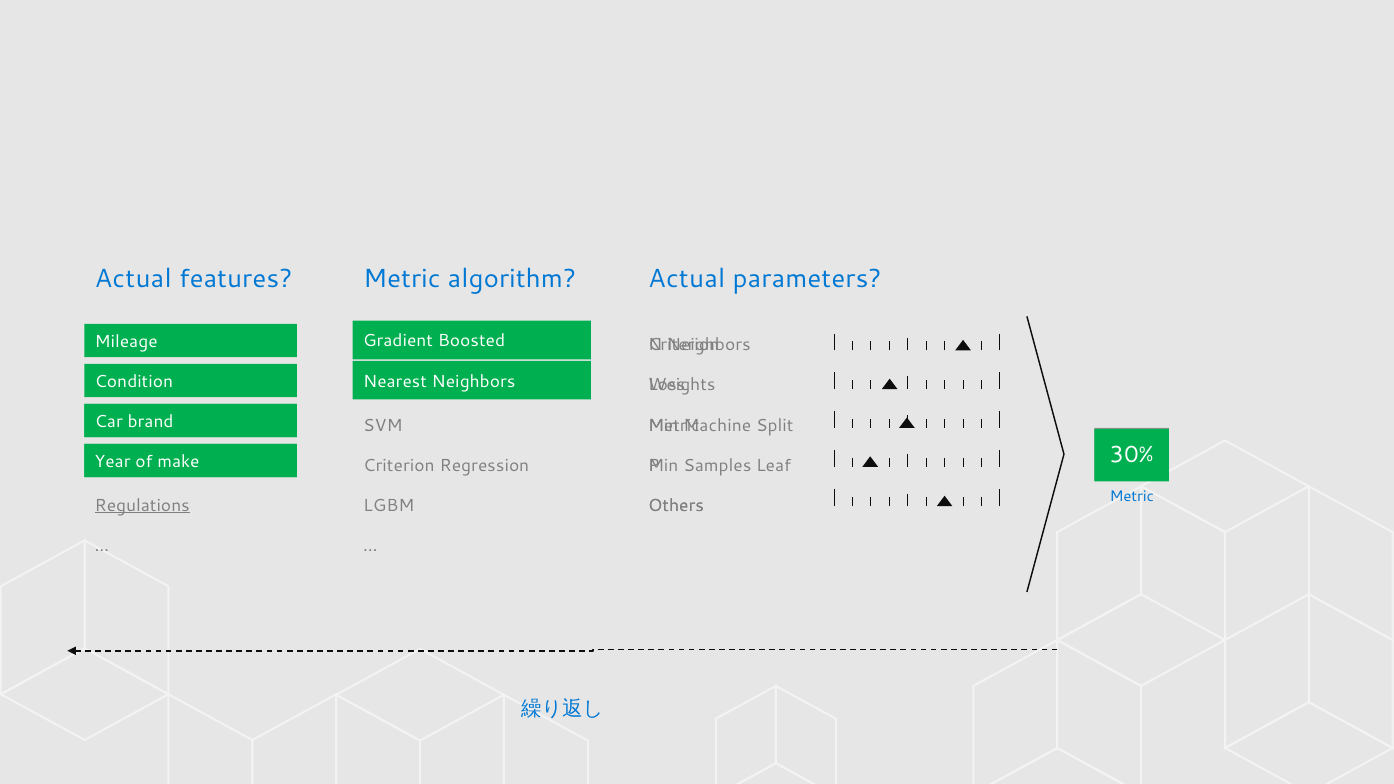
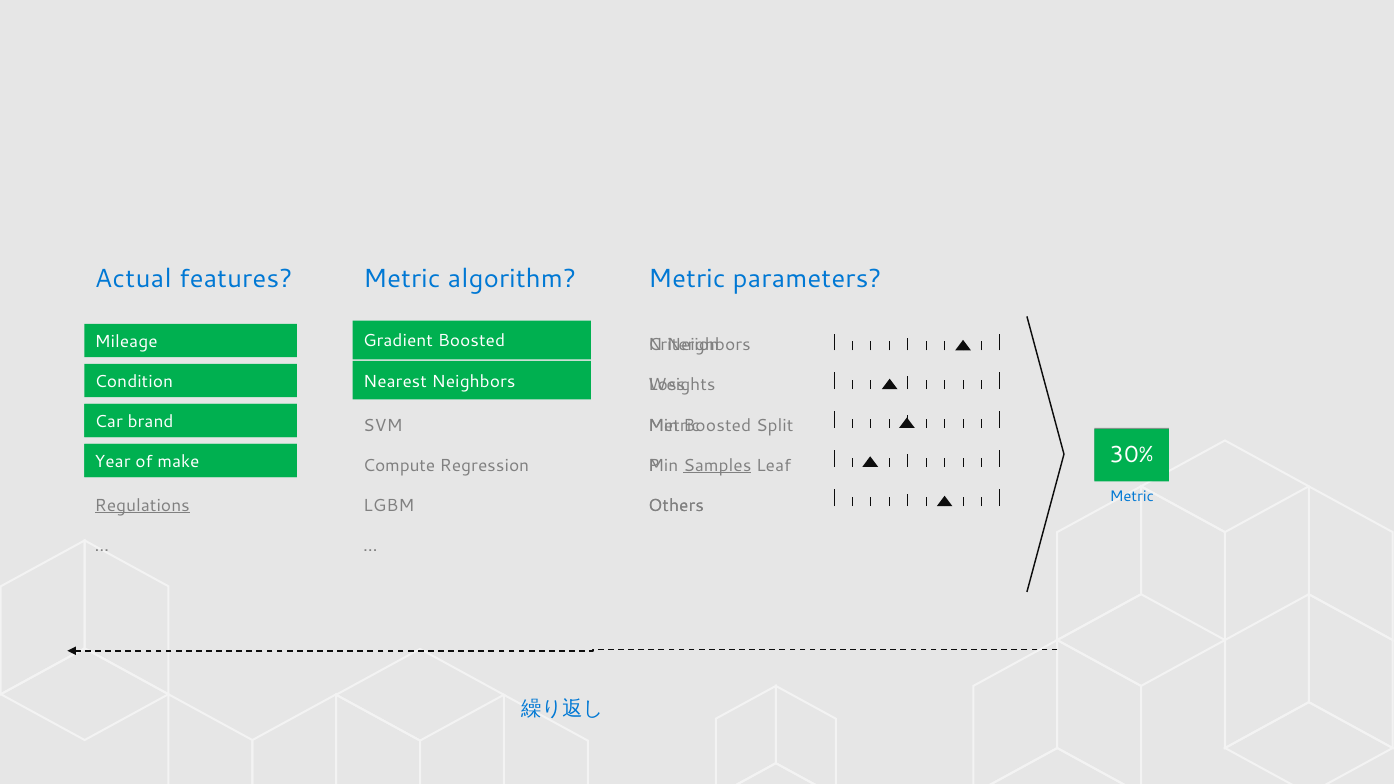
algorithm Actual: Actual -> Metric
Machine at (717, 425): Machine -> Boosted
Criterion at (399, 465): Criterion -> Compute
Samples underline: none -> present
